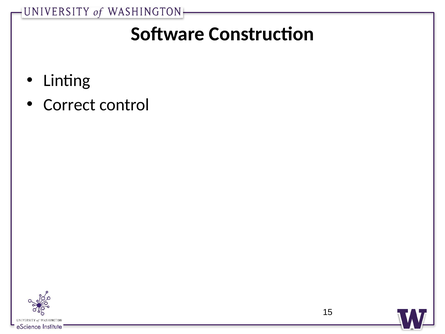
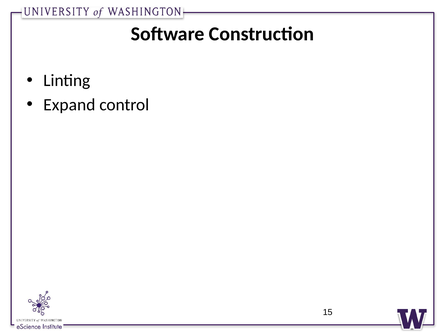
Correct: Correct -> Expand
